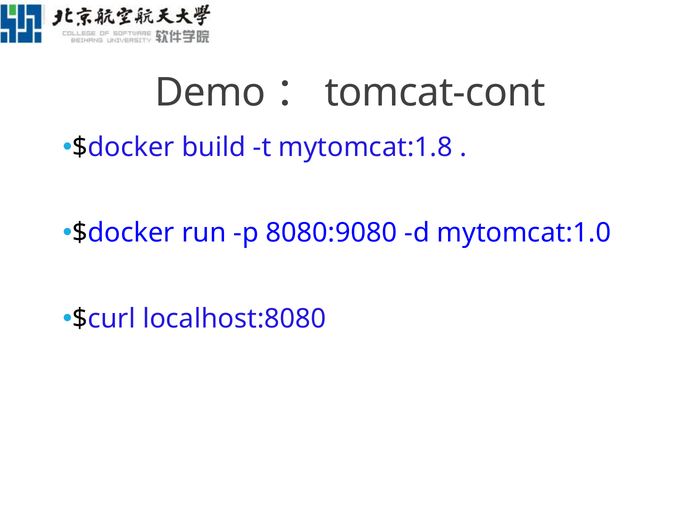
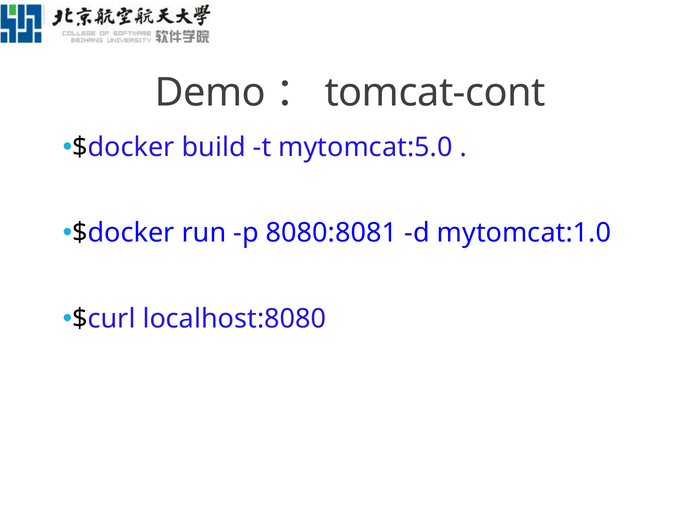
mytomcat:1.8: mytomcat:1.8 -> mytomcat:5.0
8080:9080: 8080:9080 -> 8080:8081
